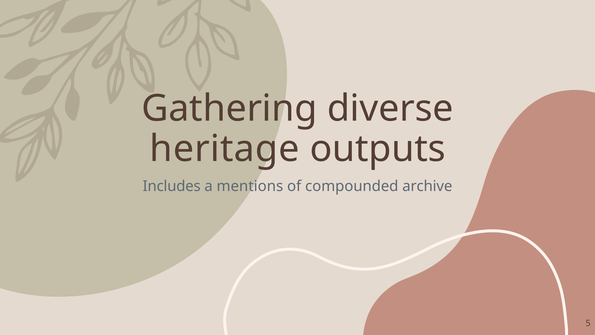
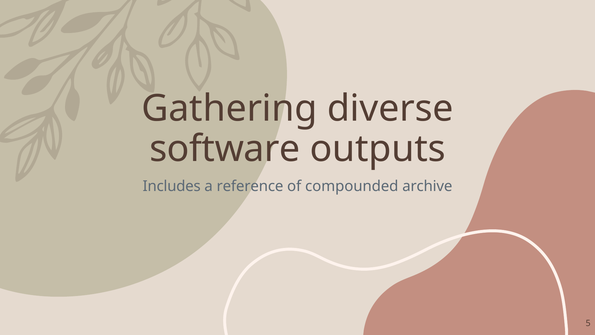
heritage: heritage -> software
mentions: mentions -> reference
